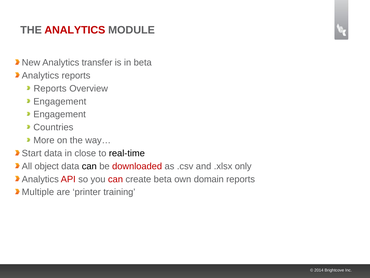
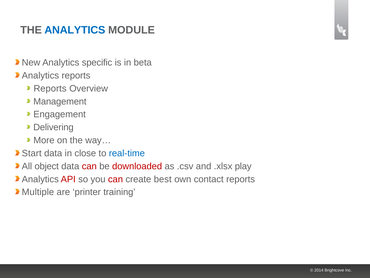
ANALYTICS at (75, 30) colour: red -> blue
transfer: transfer -> specific
Engagement at (60, 101): Engagement -> Management
Countries: Countries -> Delivering
real-time colour: black -> blue
can at (89, 166) colour: black -> red
only: only -> play
create beta: beta -> best
domain: domain -> contact
